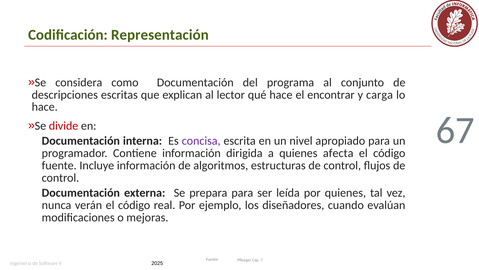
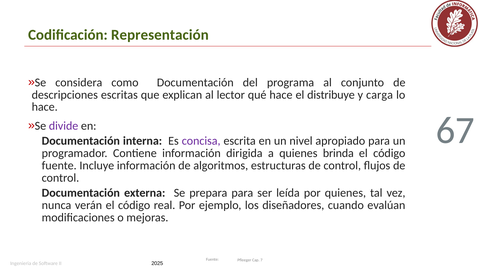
encontrar: encontrar -> distribuye
divide colour: red -> purple
afecta: afecta -> brinda
